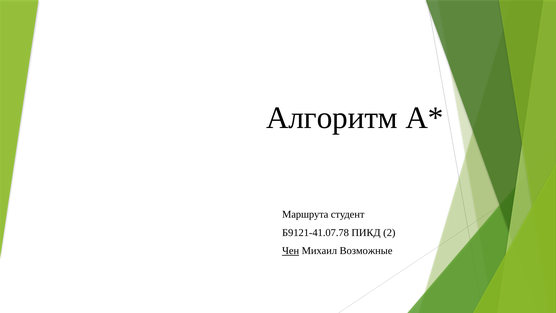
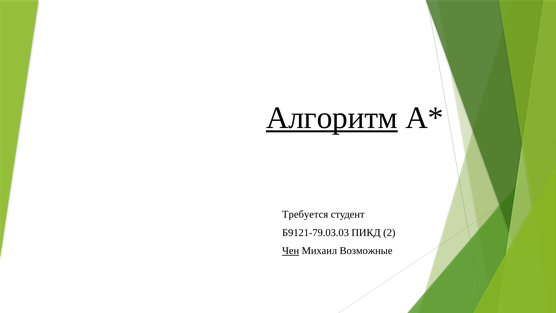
Алгоритм underline: none -> present
Маршрута: Маршрута -> Требуется
Б9121-41.07.78: Б9121-41.07.78 -> Б9121-79.03.03
